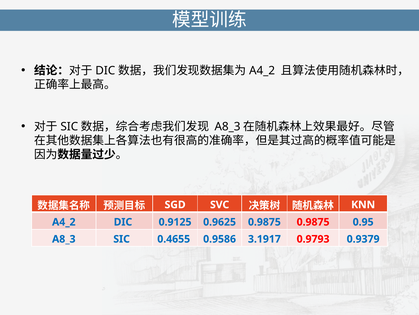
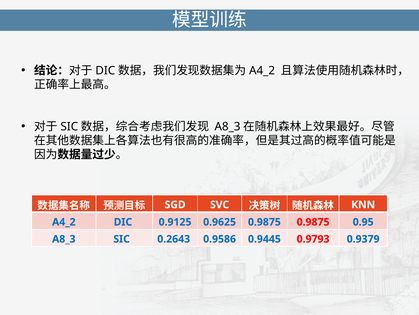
0.4655: 0.4655 -> 0.2643
3.1917: 3.1917 -> 0.9445
